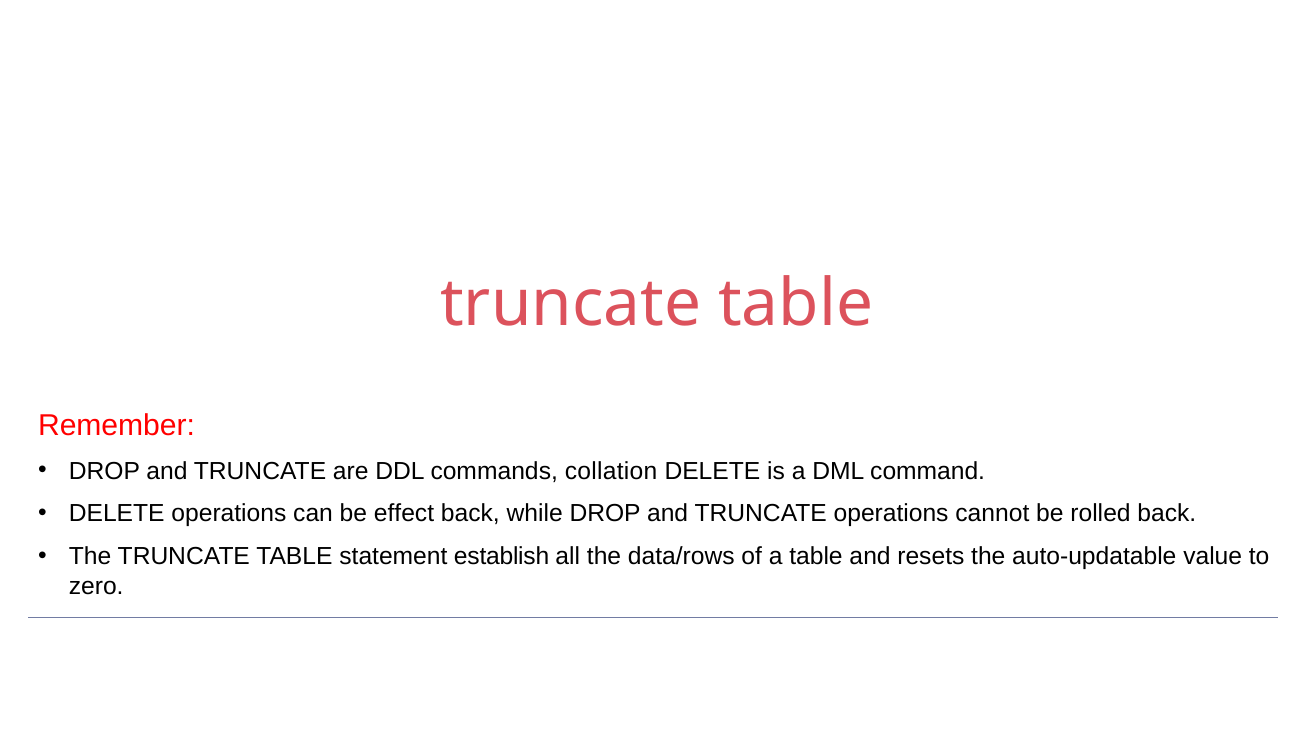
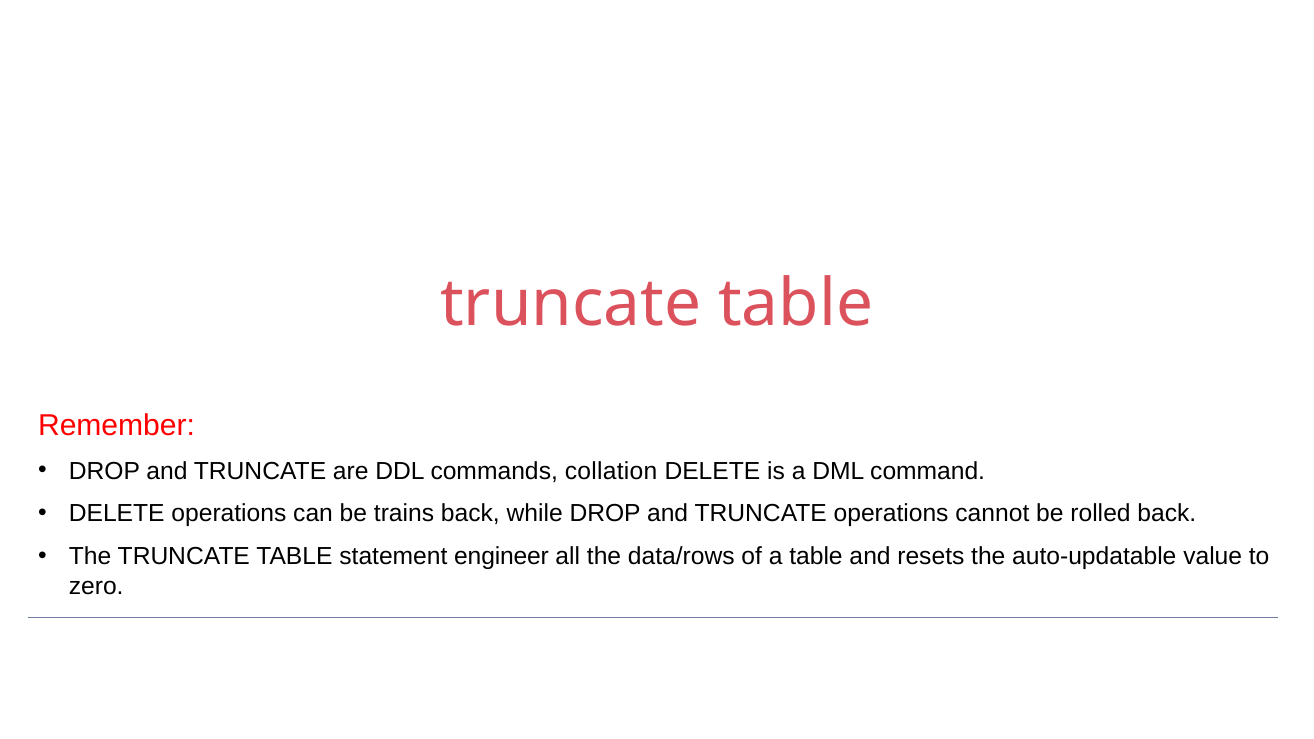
effect: effect -> trains
establish: establish -> engineer
